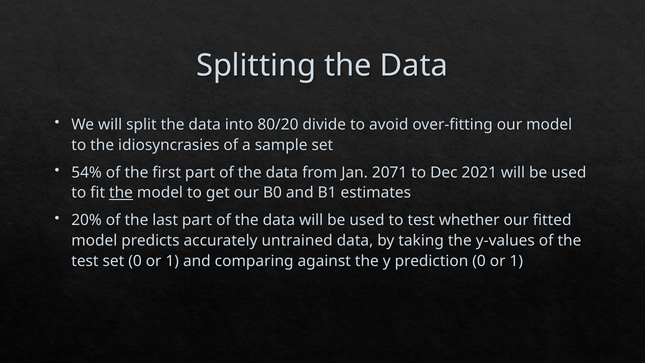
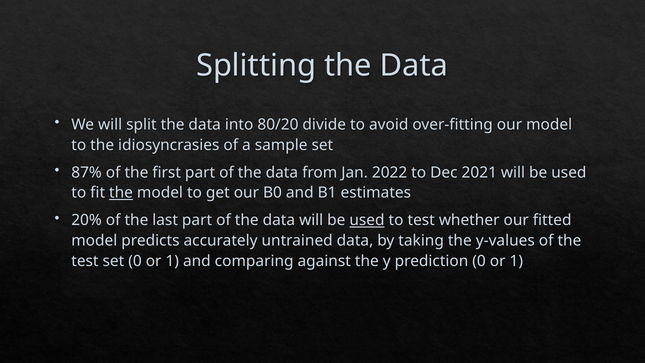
54%: 54% -> 87%
2071: 2071 -> 2022
used at (367, 220) underline: none -> present
